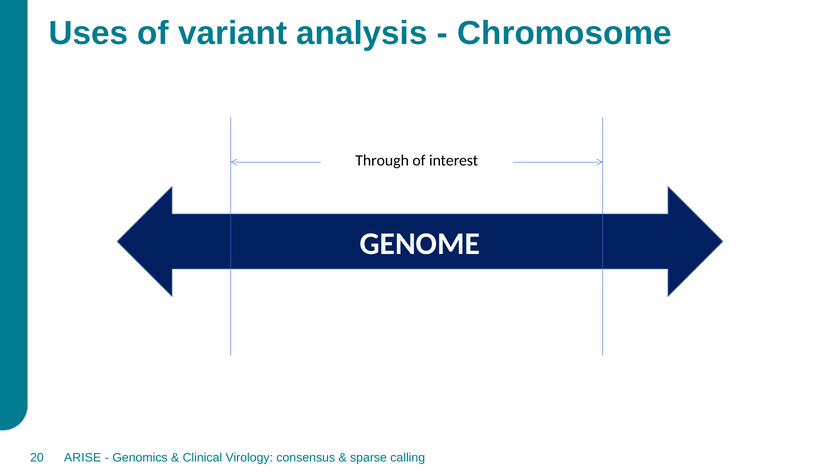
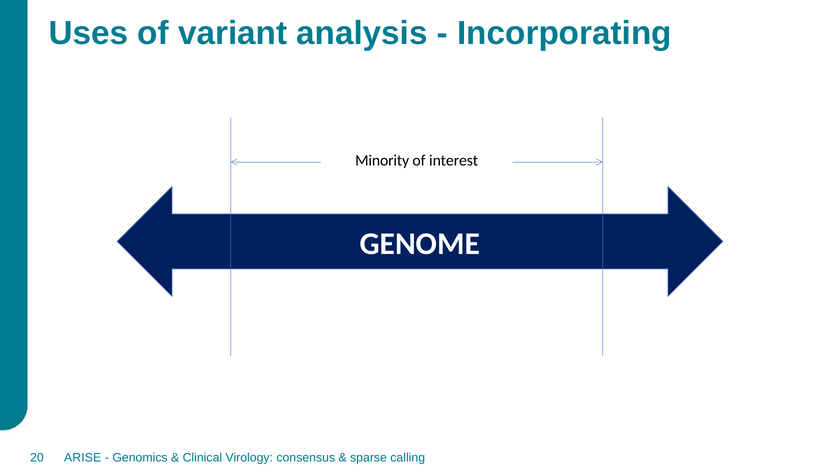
Chromosome: Chromosome -> Incorporating
Through: Through -> Minority
